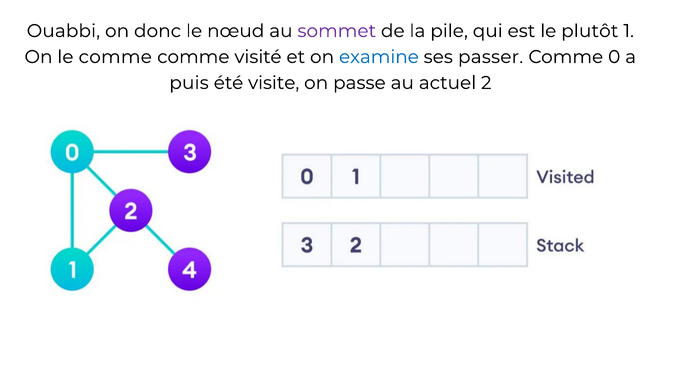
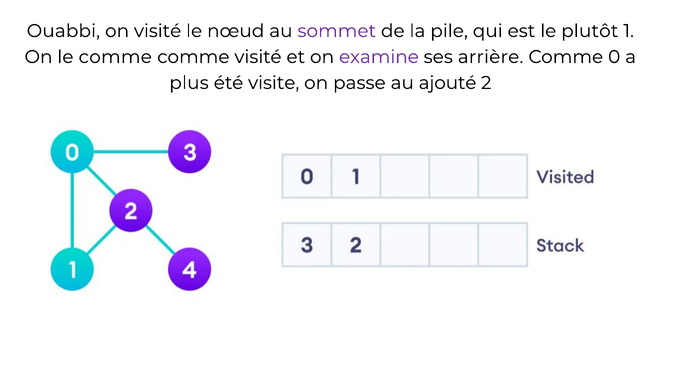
on donc: donc -> visité
examine colour: blue -> purple
passer: passer -> arrière
puis: puis -> plus
actuel: actuel -> ajouté
